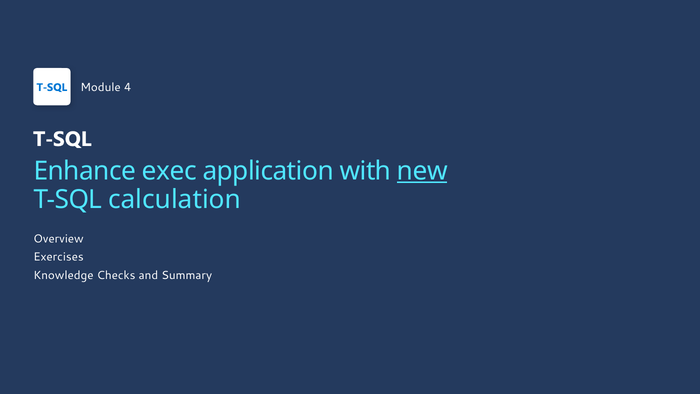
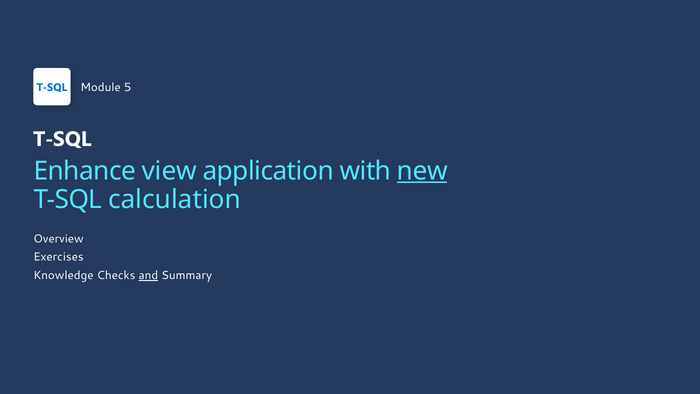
4: 4 -> 5
exec: exec -> view
and underline: none -> present
